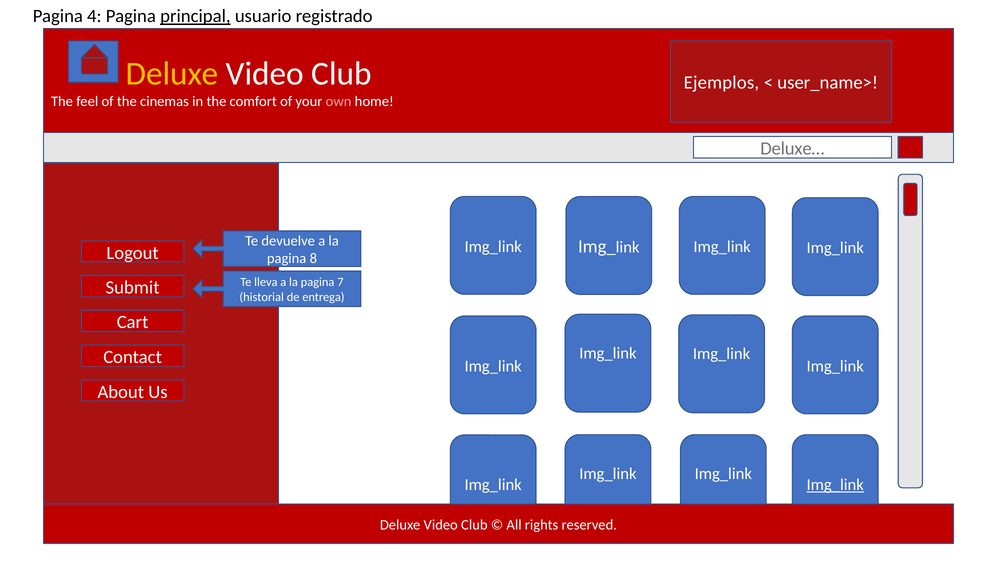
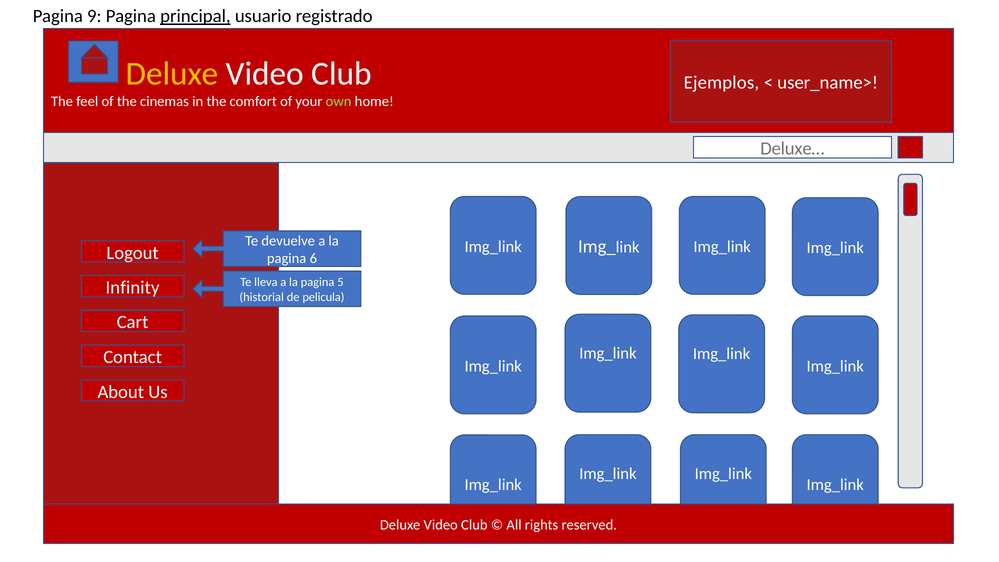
4: 4 -> 9
own colour: pink -> light green
8: 8 -> 6
7: 7 -> 5
Submit: Submit -> Infinity
entrega: entrega -> pelicula
Img_link at (835, 485) underline: present -> none
